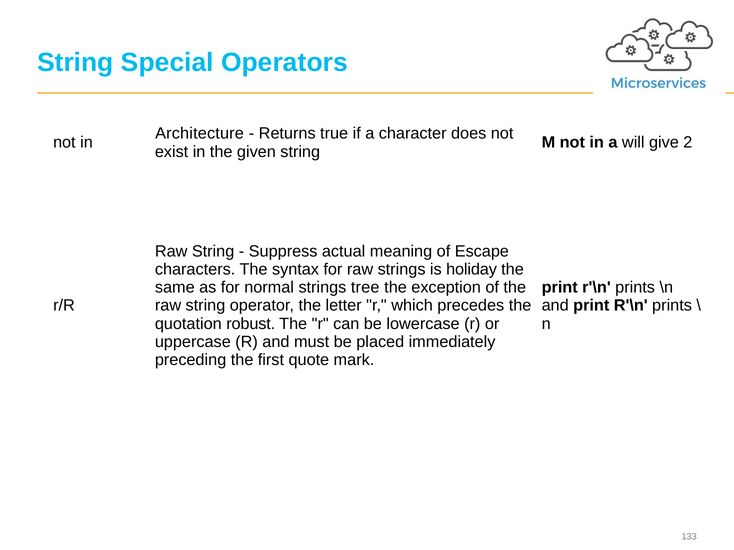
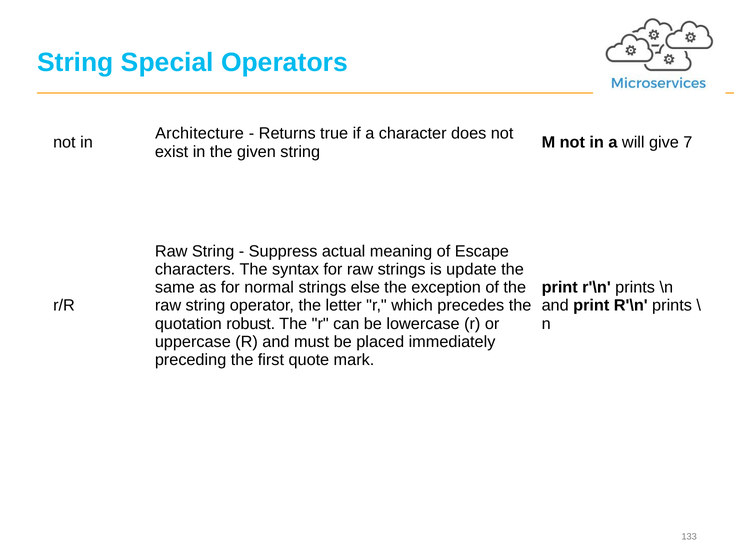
2: 2 -> 7
holiday: holiday -> update
tree: tree -> else
